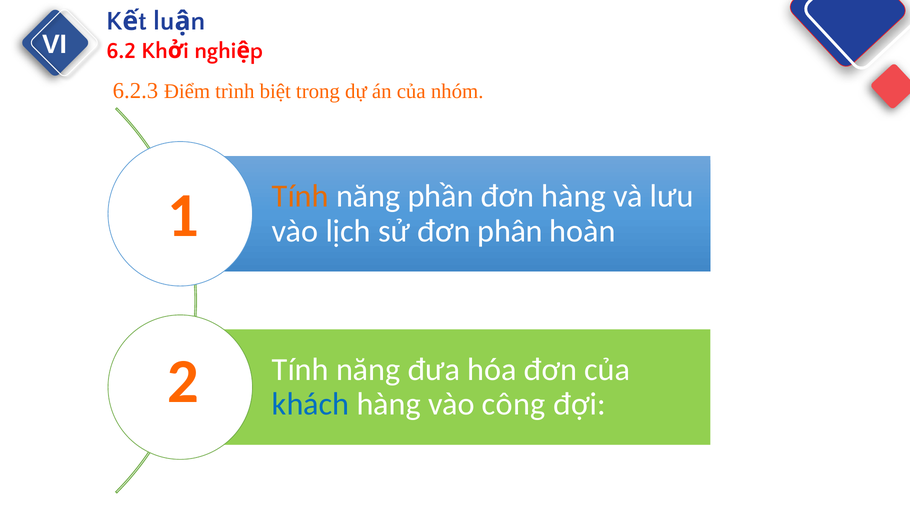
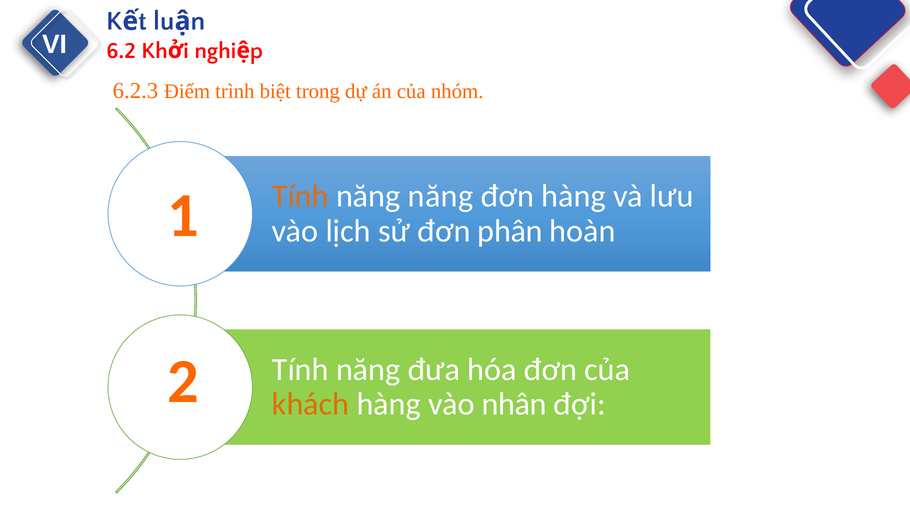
năng phần: phần -> năng
khách colour: blue -> orange
công: công -> nhân
